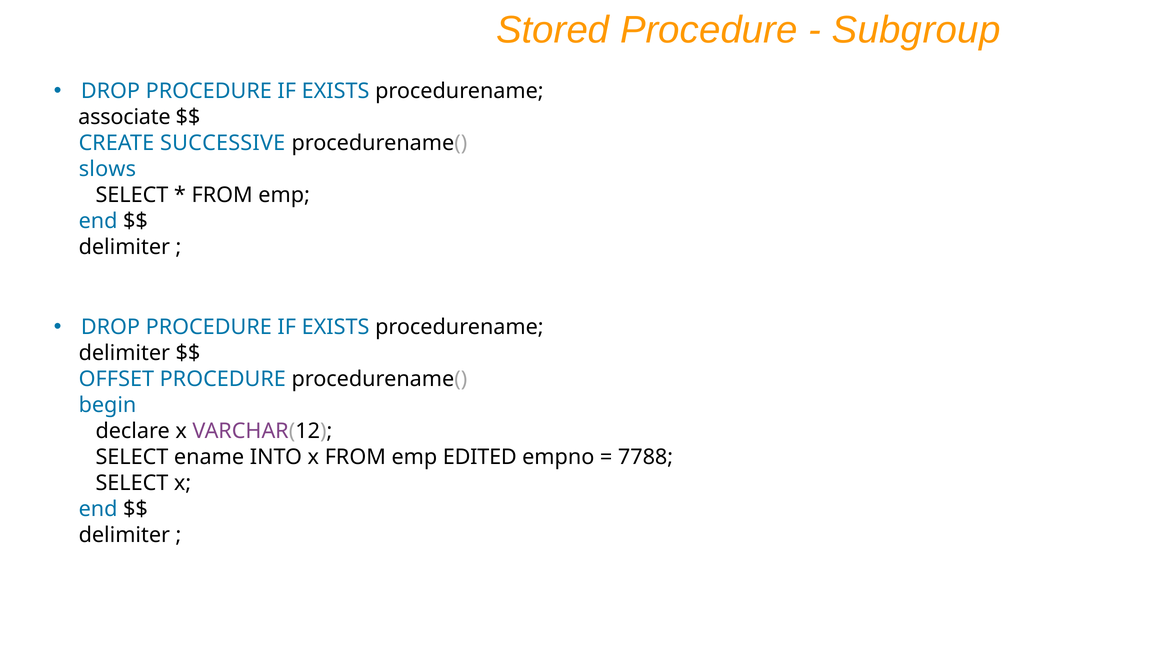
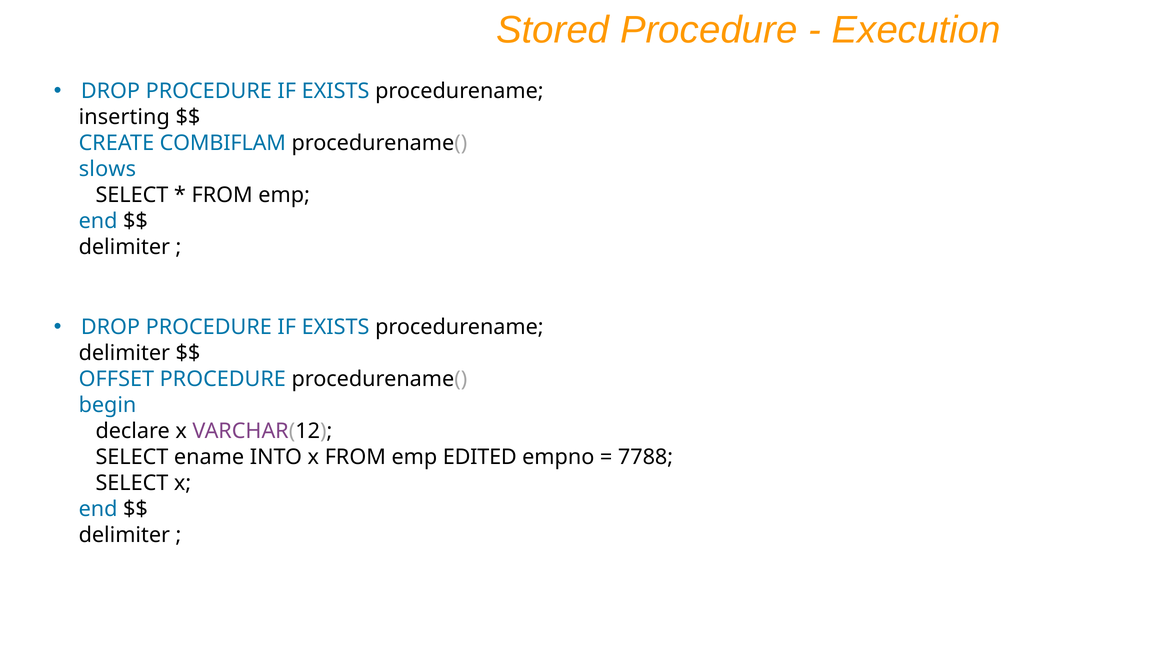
Subgroup: Subgroup -> Execution
associate: associate -> inserting
SUCCESSIVE: SUCCESSIVE -> COMBIFLAM
